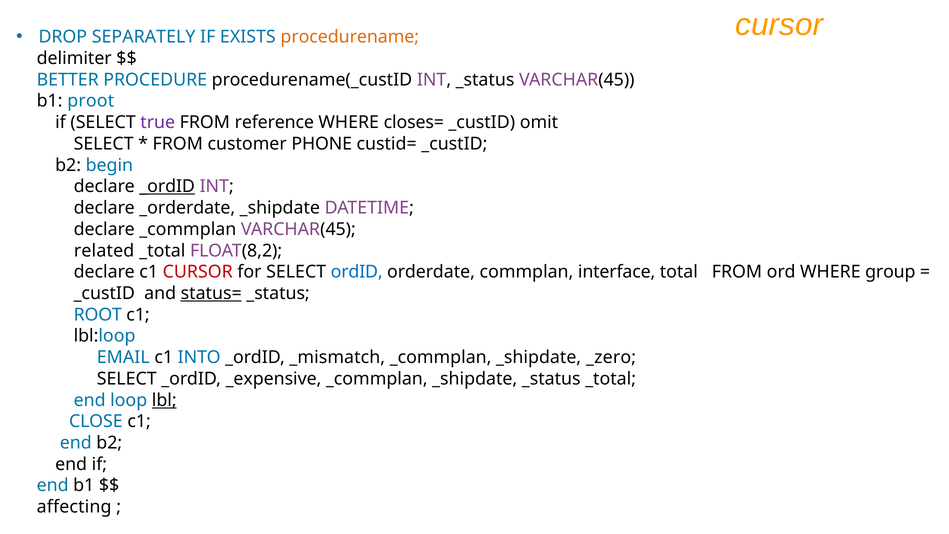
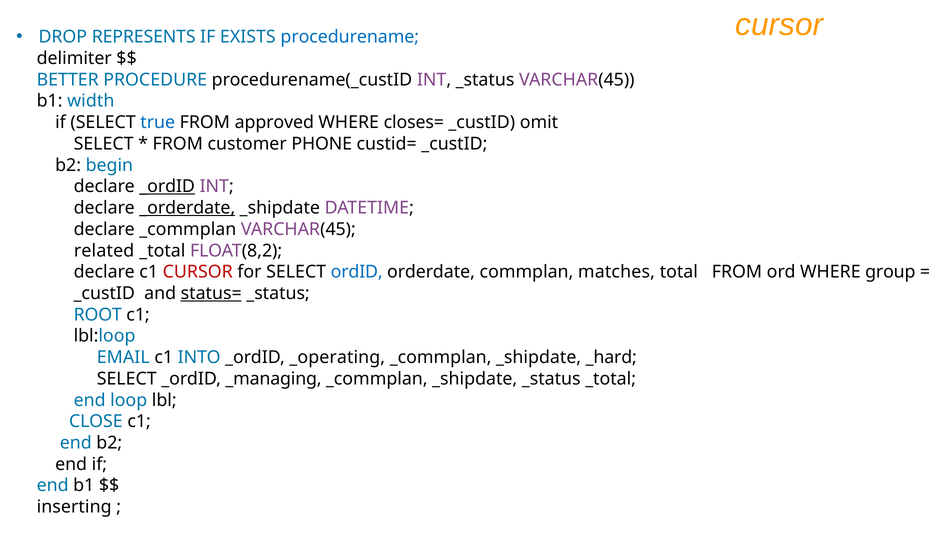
SEPARATELY: SEPARATELY -> REPRESENTS
procedurename colour: orange -> blue
proot: proot -> width
true colour: purple -> blue
reference: reference -> approved
_orderdate underline: none -> present
interface: interface -> matches
_mismatch: _mismatch -> _operating
_zero: _zero -> _hard
_expensive: _expensive -> _managing
lbl underline: present -> none
affecting: affecting -> inserting
